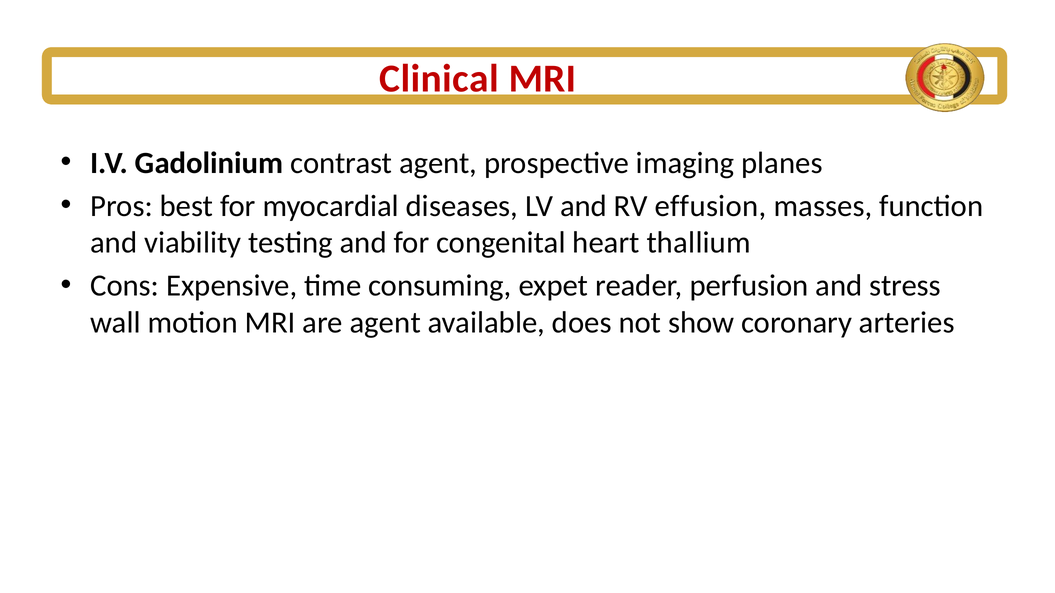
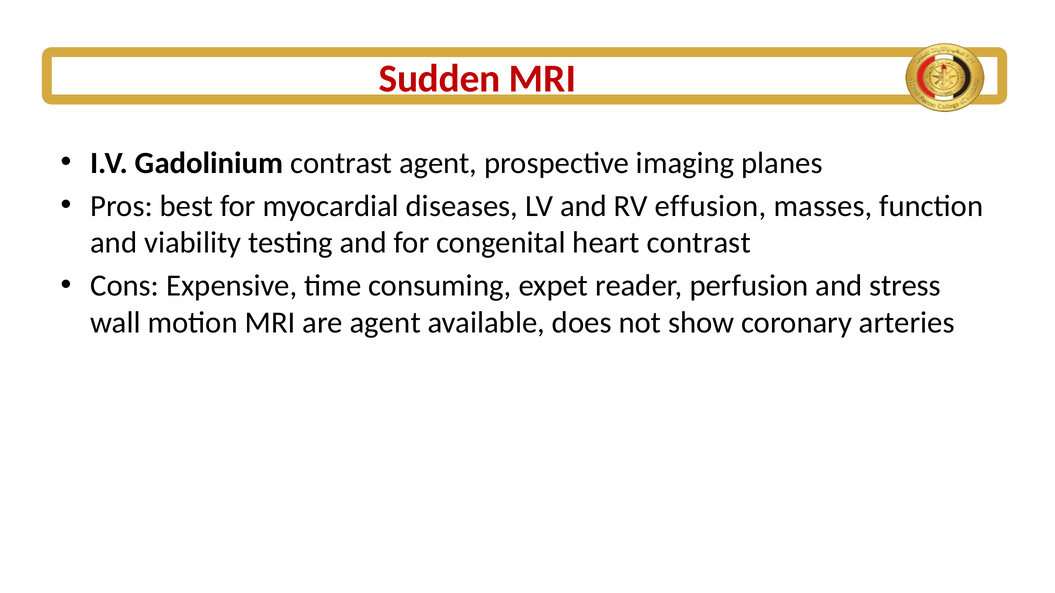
Clinical: Clinical -> Sudden
heart thallium: thallium -> contrast
